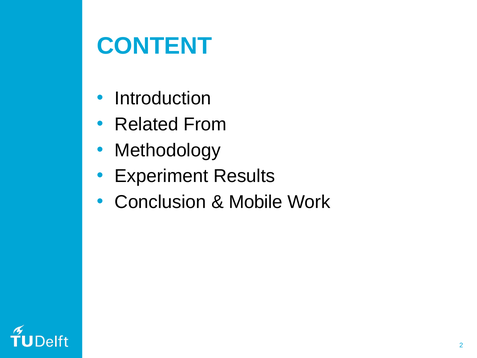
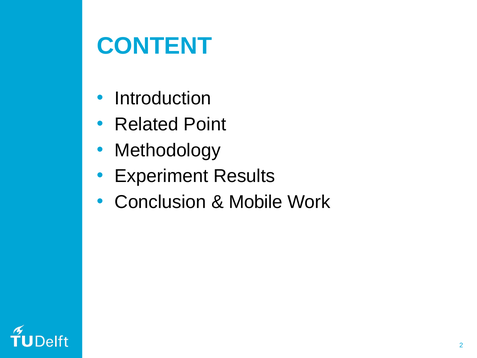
From: From -> Point
